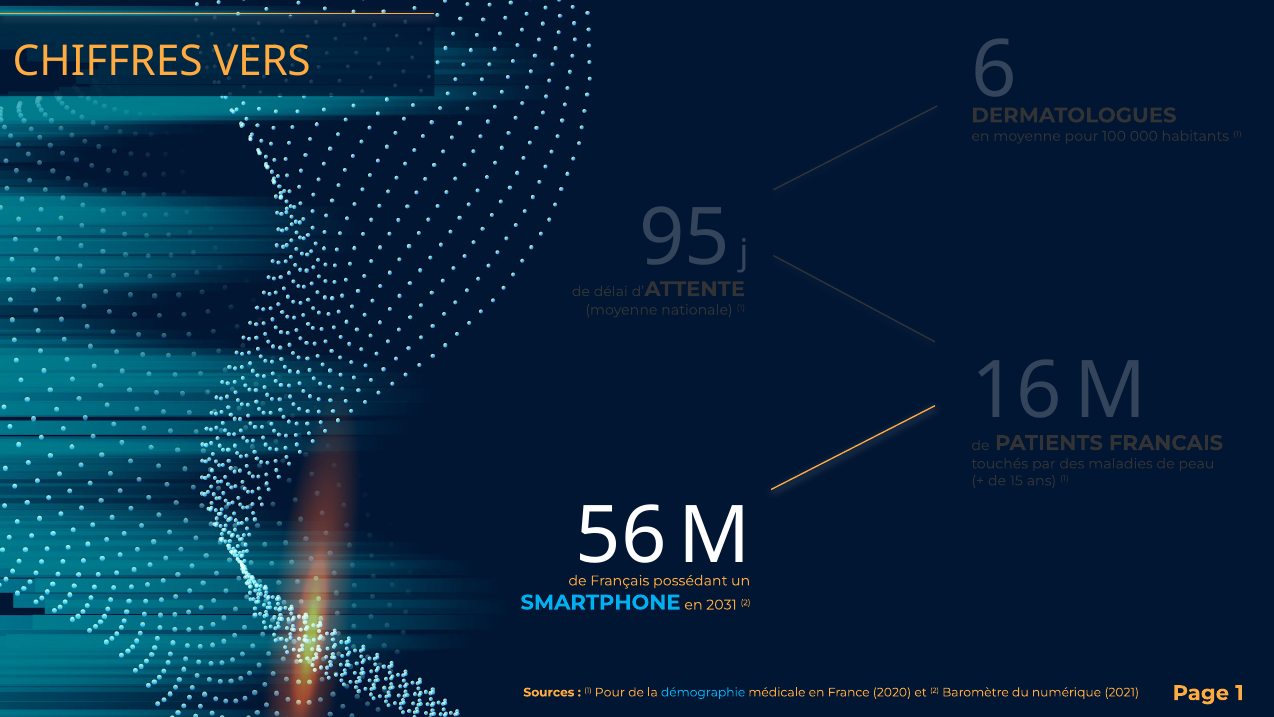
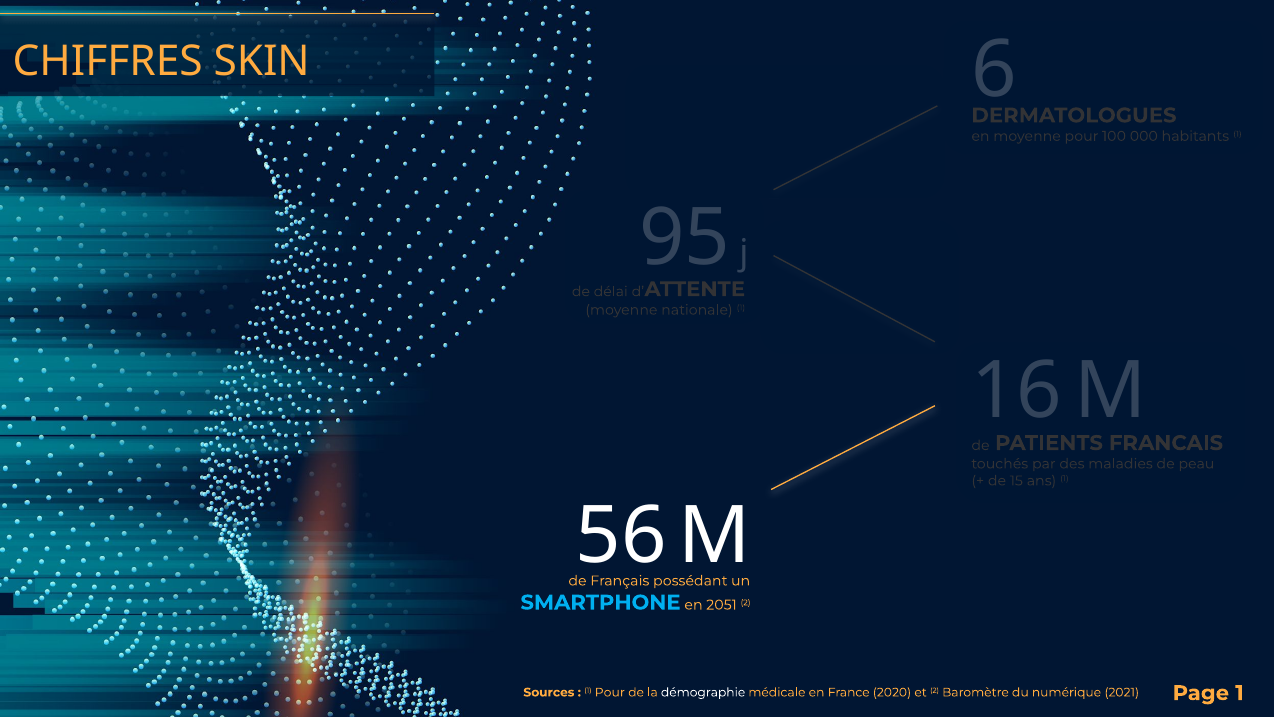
VERS: VERS -> SKIN
2031: 2031 -> 2051
démographie colour: light blue -> white
